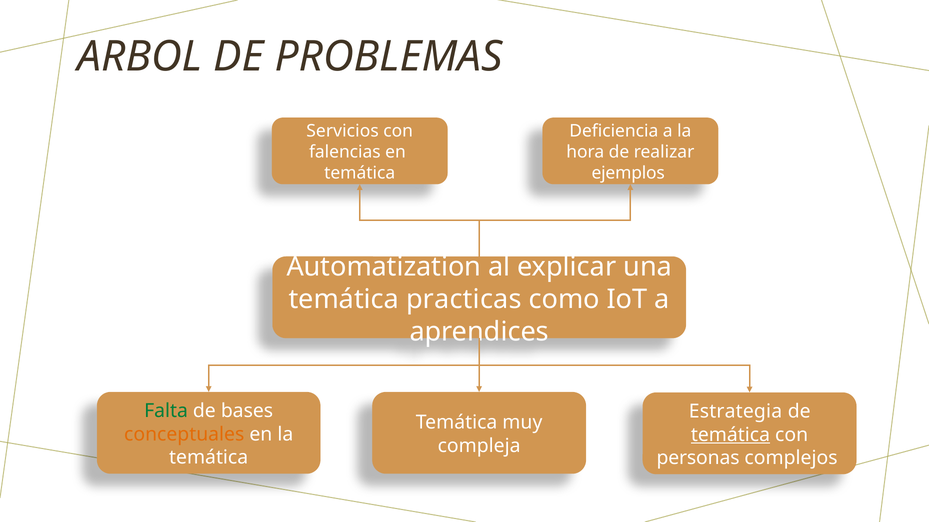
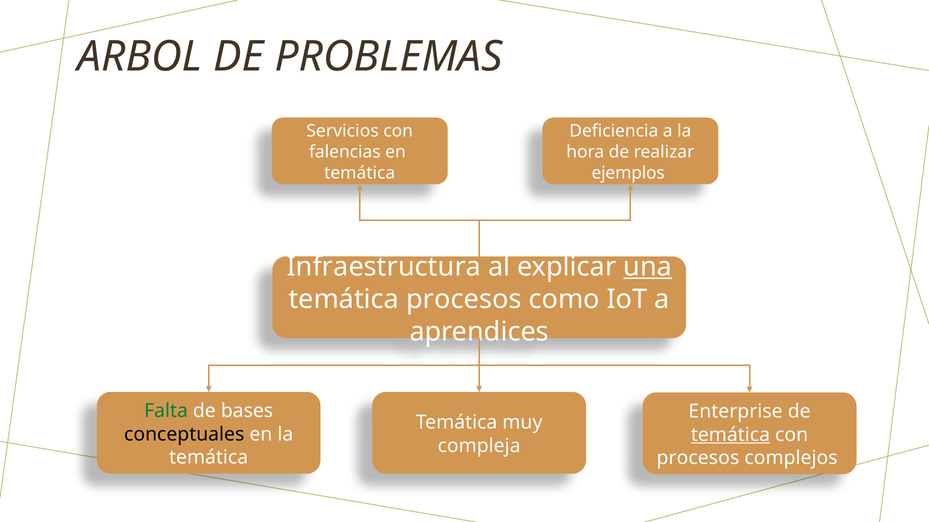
Automatization: Automatization -> Infraestructura
una underline: none -> present
temática practicas: practicas -> procesos
Estrategia: Estrategia -> Enterprise
conceptuales colour: orange -> black
personas at (698, 458): personas -> procesos
